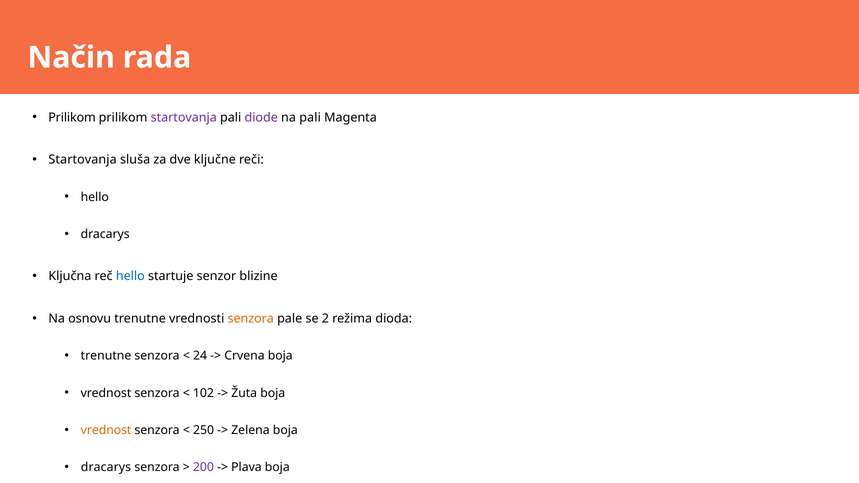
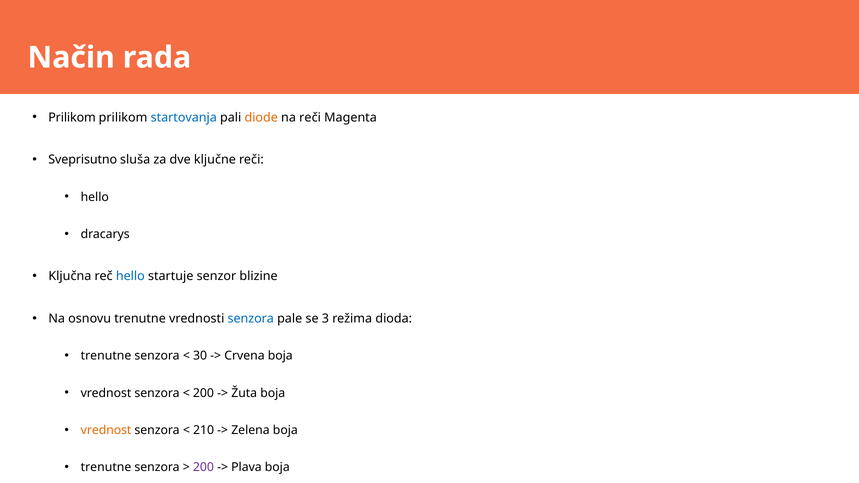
startovanja at (184, 117) colour: purple -> blue
diode colour: purple -> orange
na pali: pali -> reči
Startovanja at (83, 160): Startovanja -> Sveprisutno
senzora at (251, 319) colour: orange -> blue
2: 2 -> 3
24: 24 -> 30
102 at (203, 393): 102 -> 200
250: 250 -> 210
dracarys at (106, 468): dracarys -> trenutne
